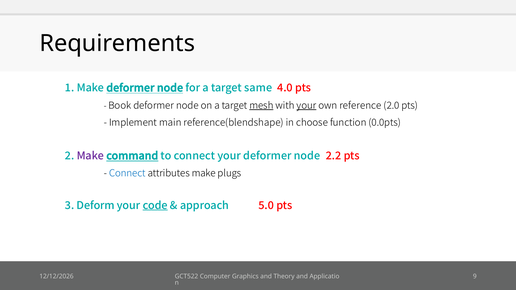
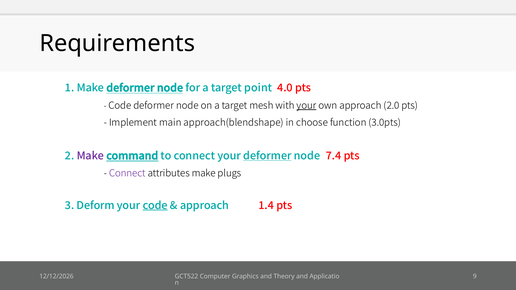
same: same -> point
Book at (120, 106): Book -> Code
mesh underline: present -> none
own reference: reference -> approach
reference(blendshape: reference(blendshape -> approach(blendshape
0.0pts: 0.0pts -> 3.0pts
deformer at (267, 156) underline: none -> present
2.2: 2.2 -> 7.4
Connect at (127, 174) colour: blue -> purple
5.0: 5.0 -> 1.4
